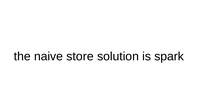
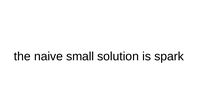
store: store -> small
